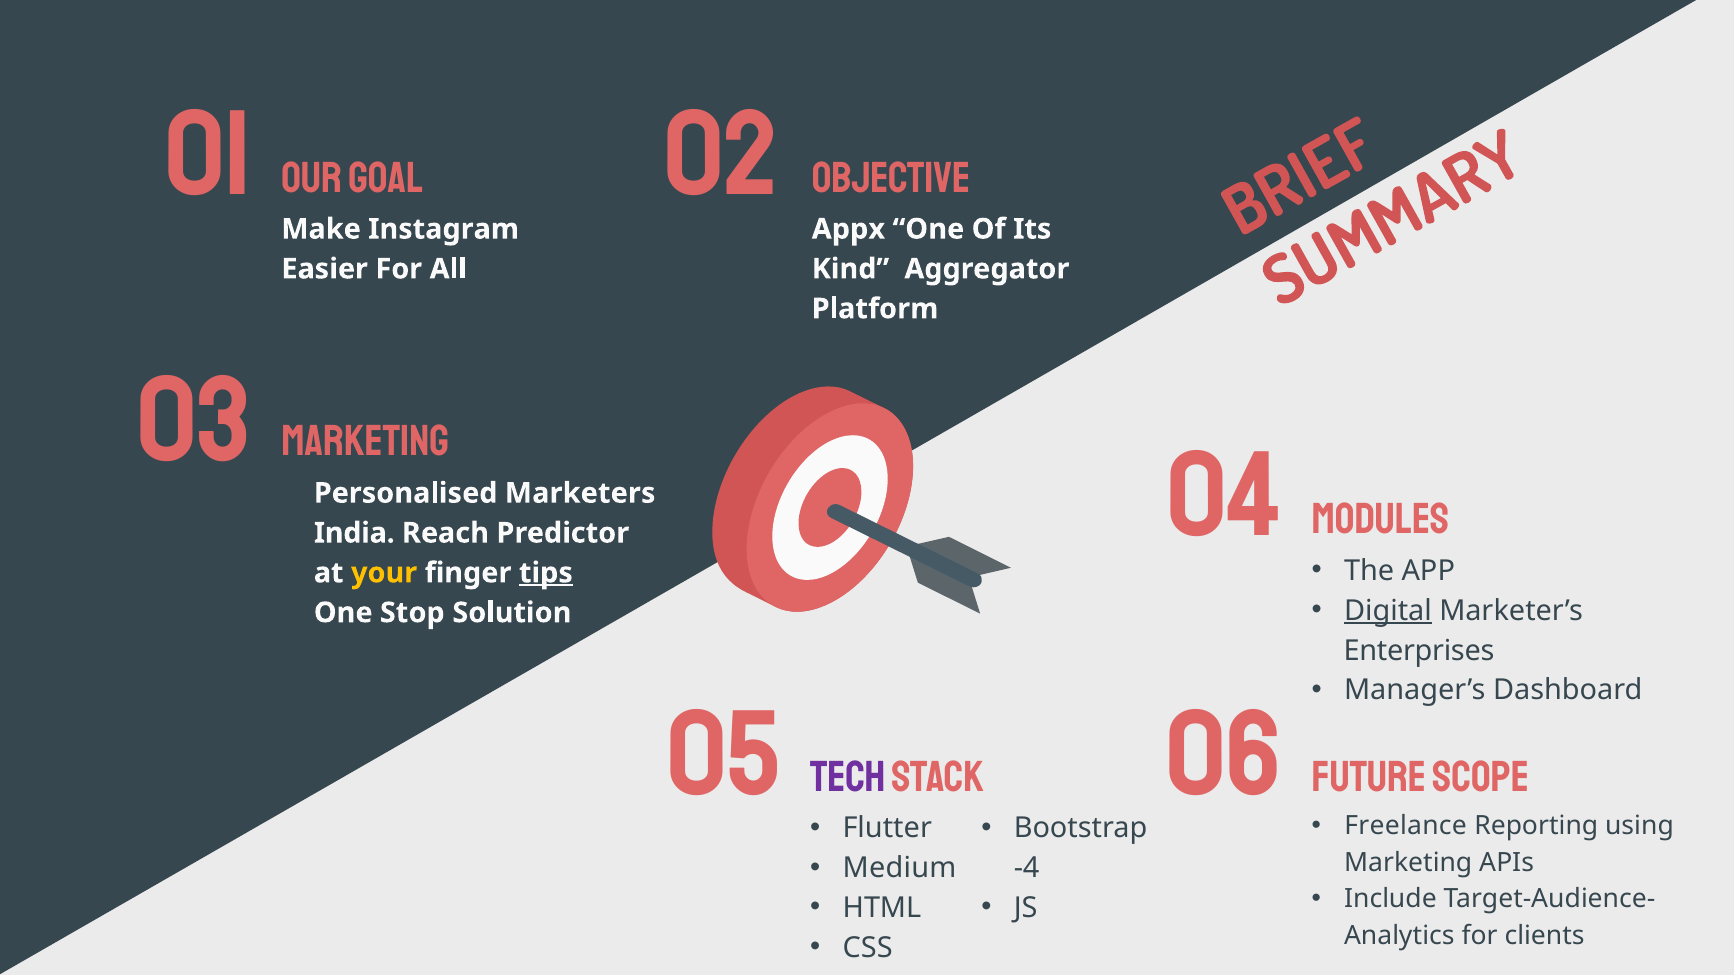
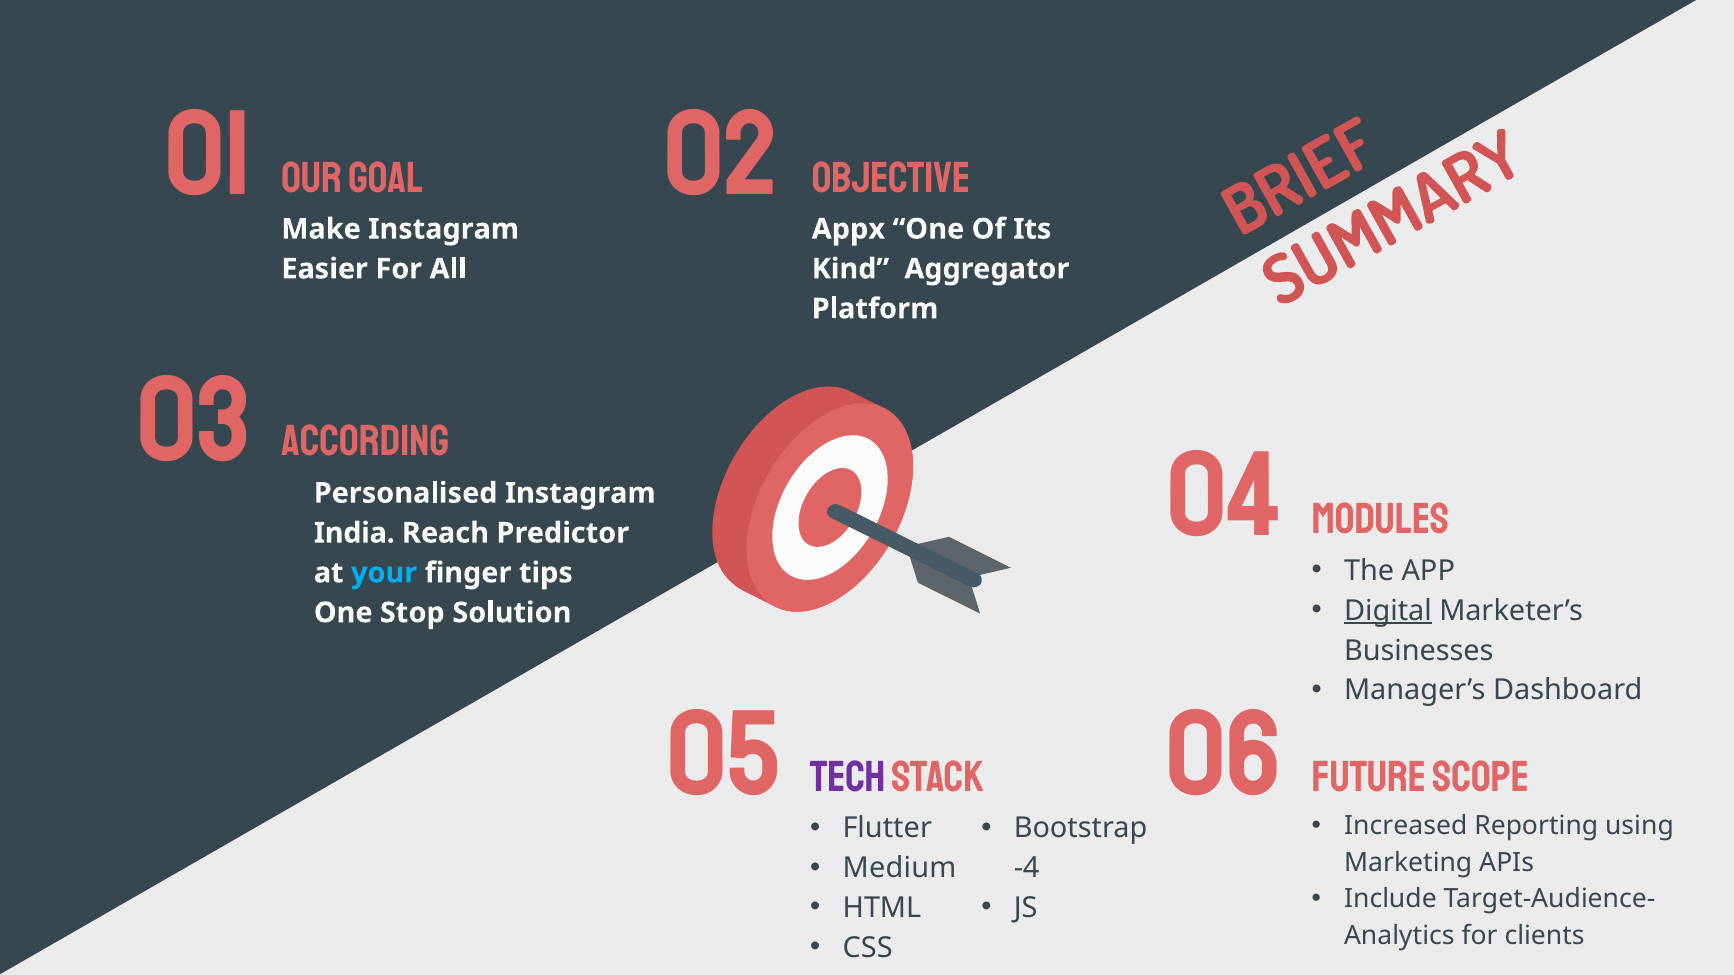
MARKETING at (365, 442): MARKETING -> ACCORDING
Personalised Marketers: Marketers -> Instagram
your colour: yellow -> light blue
tips underline: present -> none
Enterprises: Enterprises -> Businesses
Freelance: Freelance -> Increased
